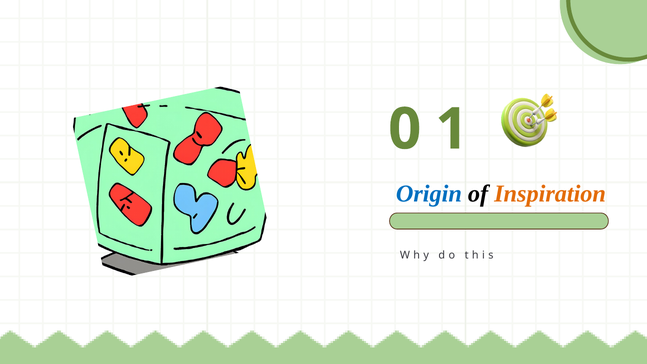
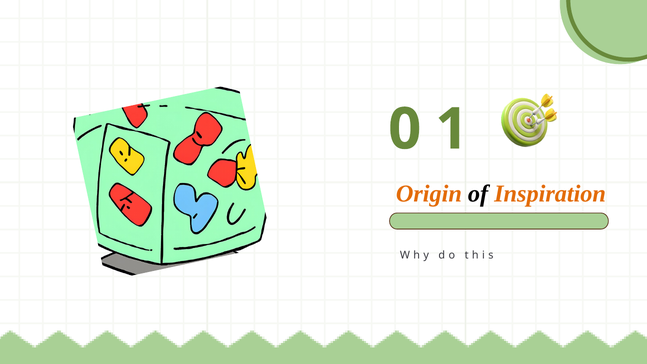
Origin colour: blue -> orange
